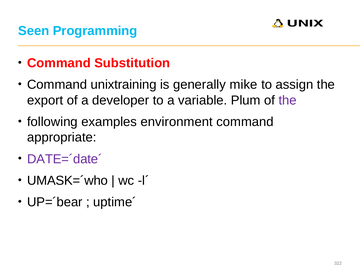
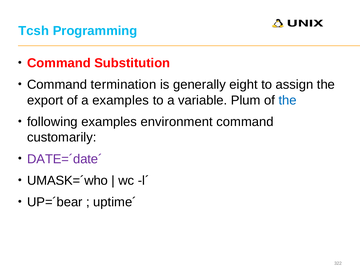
Seen: Seen -> Tcsh
unixtraining: unixtraining -> termination
mike: mike -> eight
a developer: developer -> examples
the at (288, 100) colour: purple -> blue
appropriate: appropriate -> customarily
